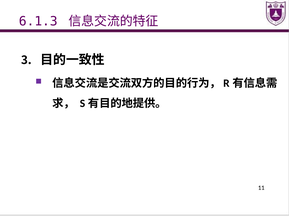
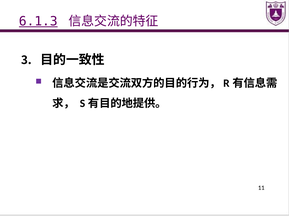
6.1.3 underline: none -> present
